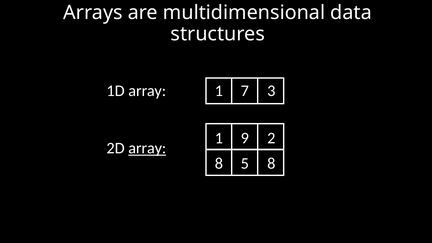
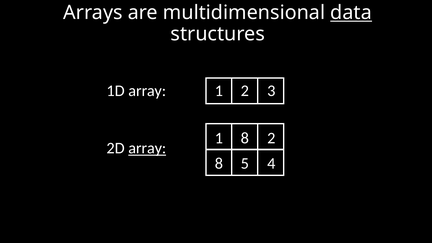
data underline: none -> present
1 7: 7 -> 2
1 9: 9 -> 8
5 8: 8 -> 4
